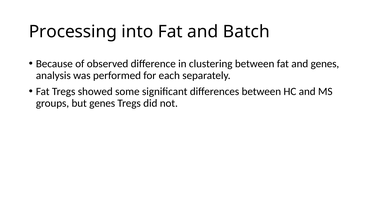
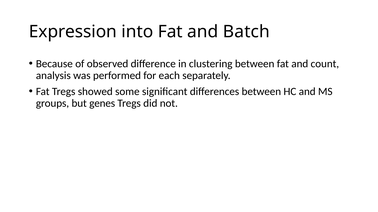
Processing: Processing -> Expression
and genes: genes -> count
